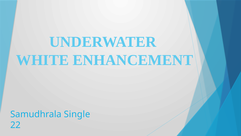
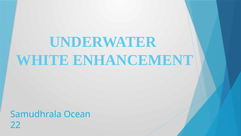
Single: Single -> Ocean
